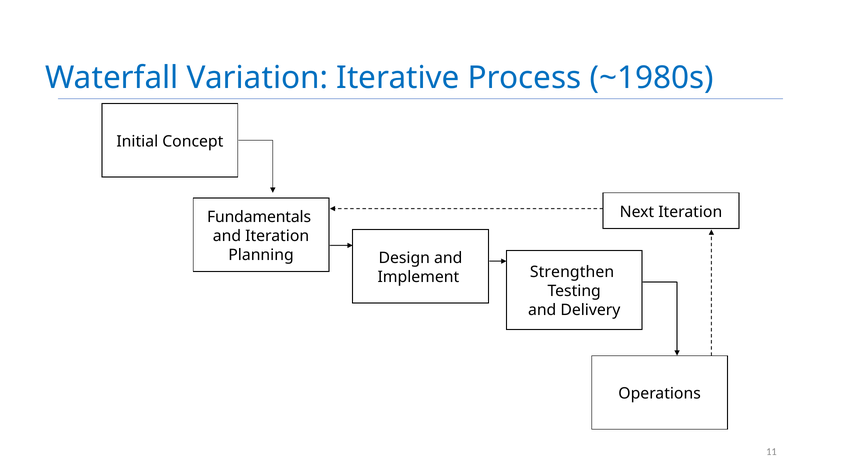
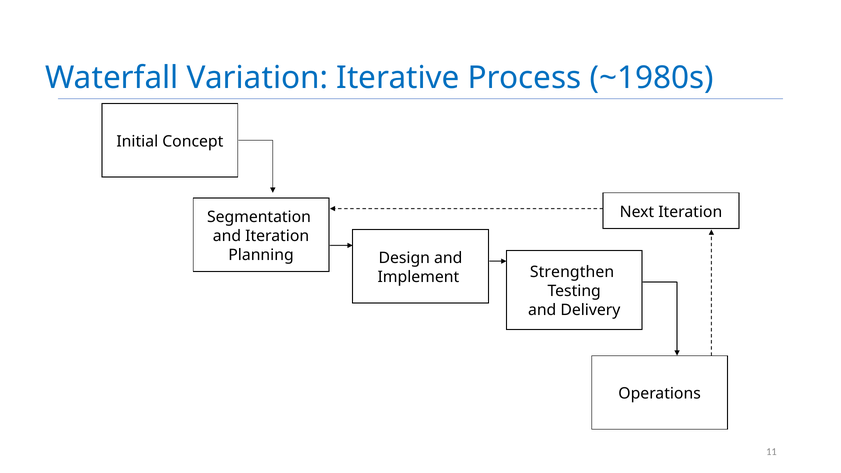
Fundamentals: Fundamentals -> Segmentation
